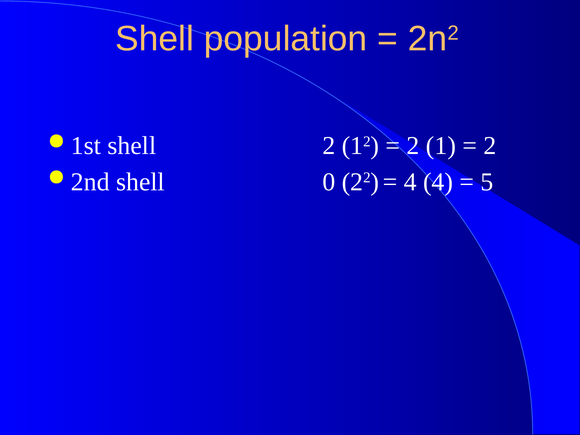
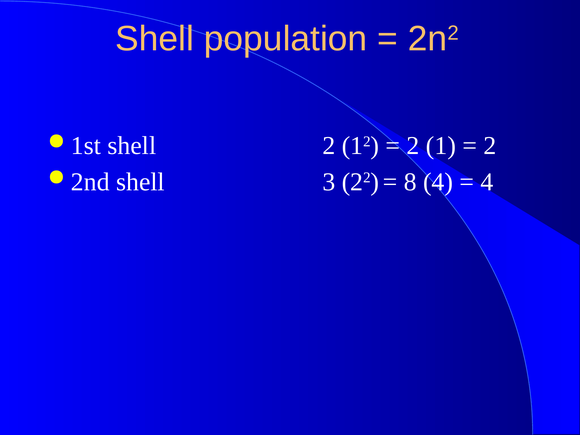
0: 0 -> 3
4 at (410, 182): 4 -> 8
5 at (487, 182): 5 -> 4
